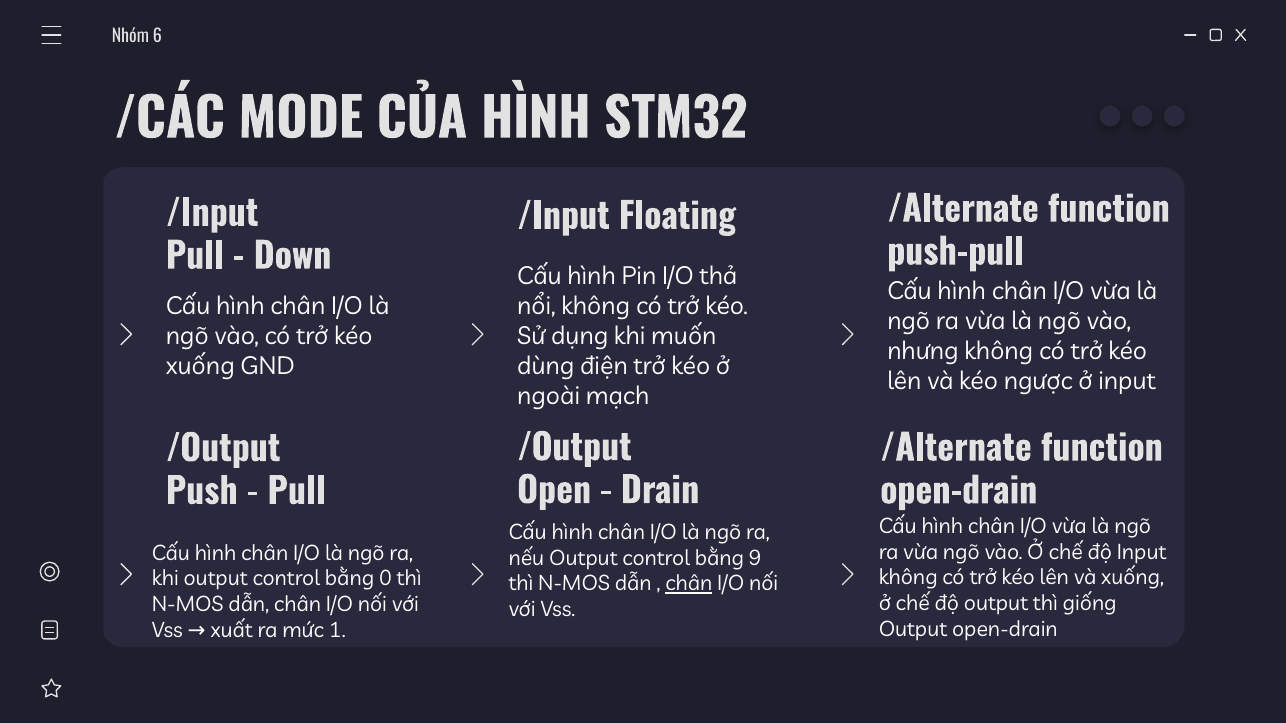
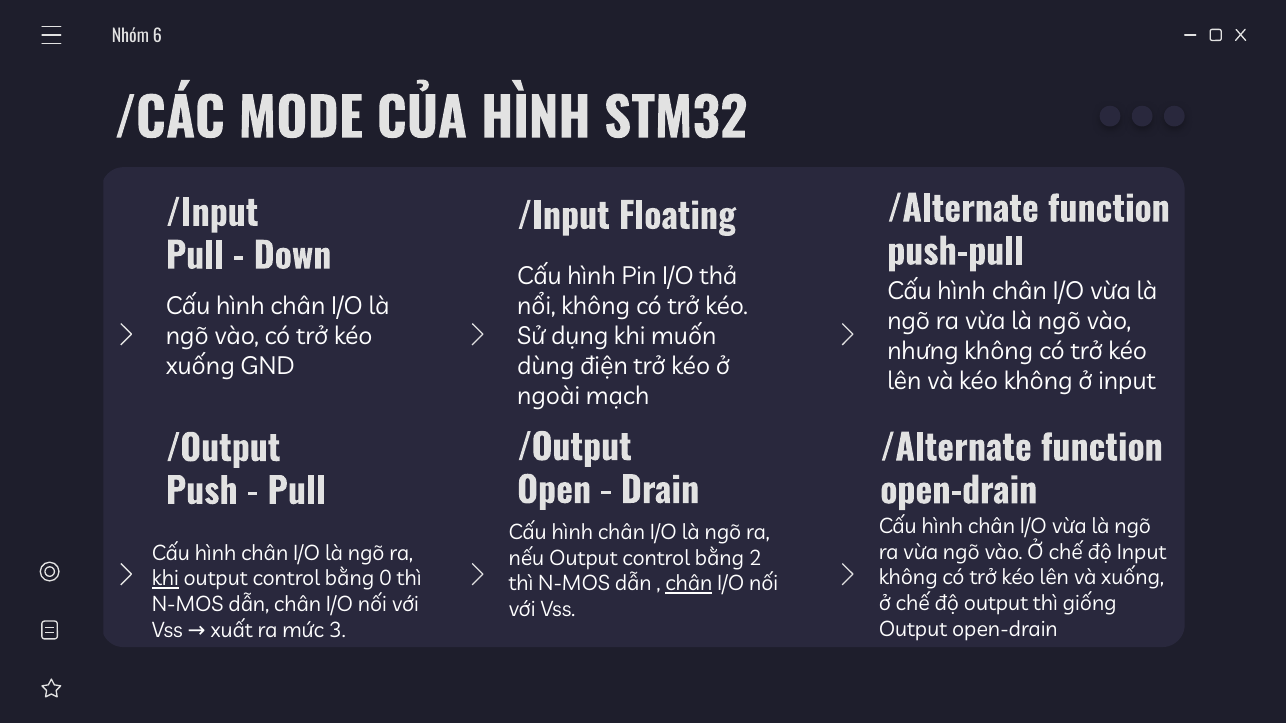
kéo ngược: ngược -> không
9: 9 -> 2
khi at (165, 579) underline: none -> present
1: 1 -> 3
